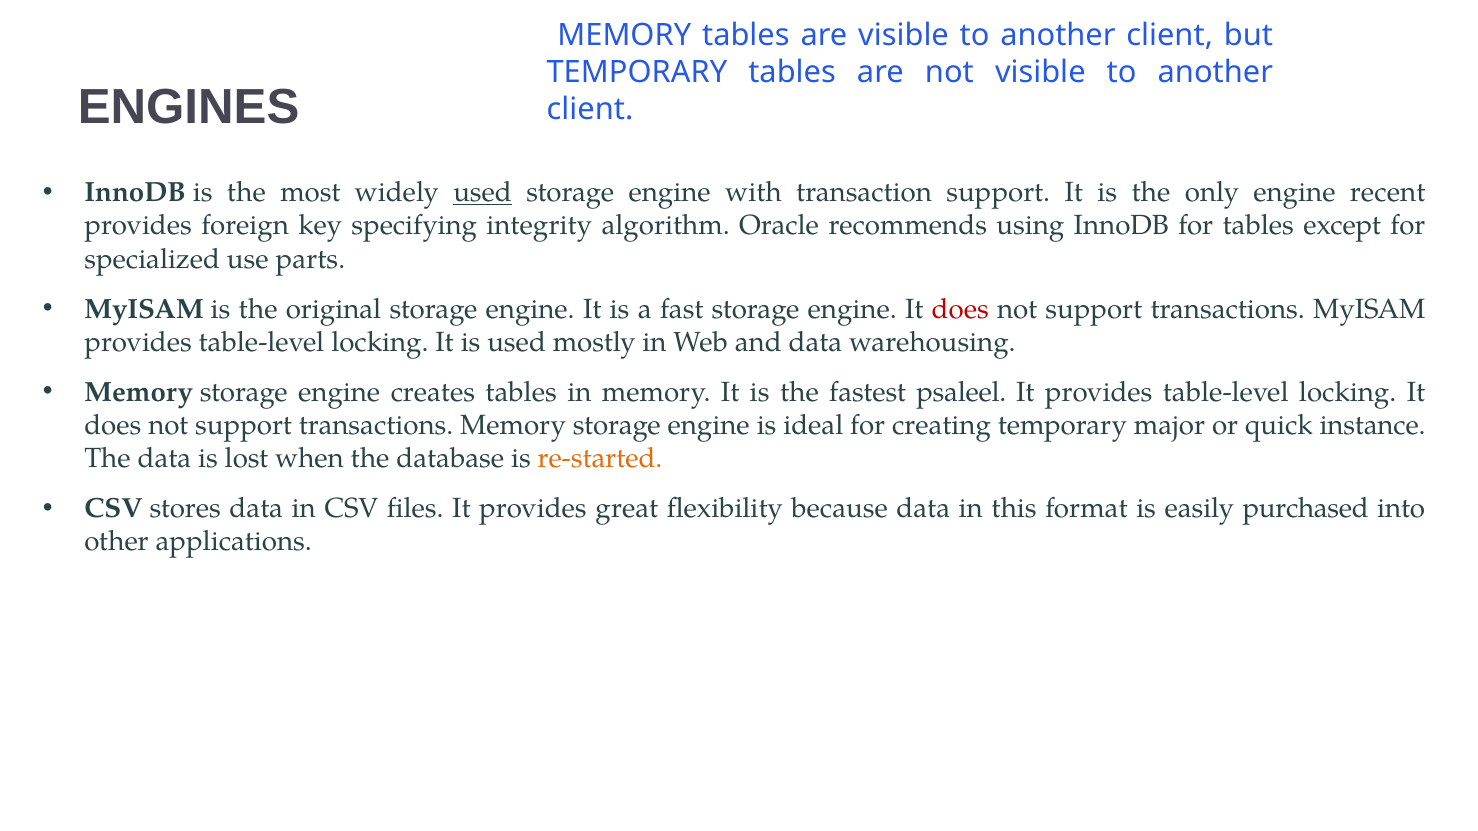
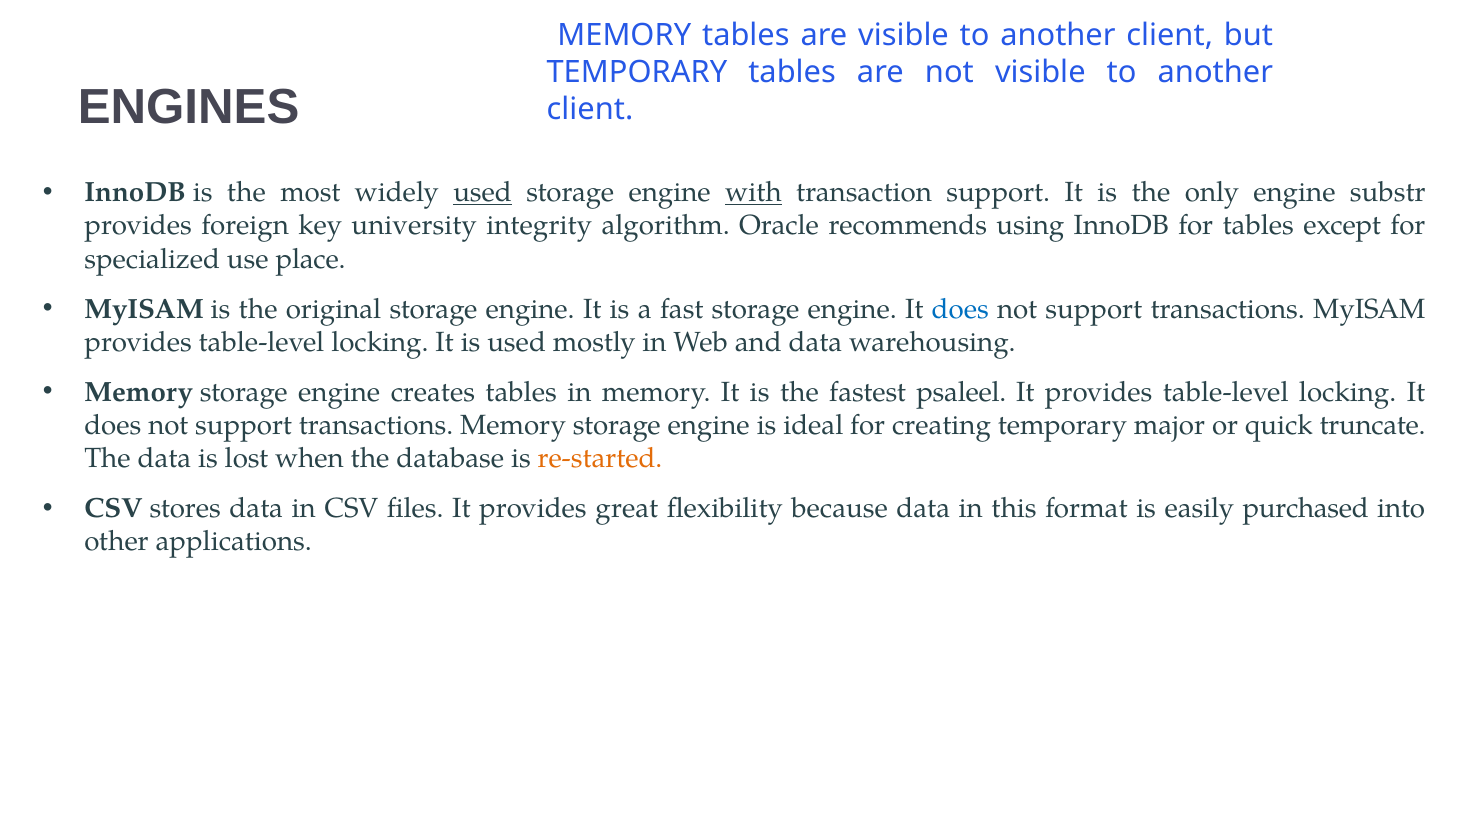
with underline: none -> present
recent: recent -> substr
specifying: specifying -> university
parts: parts -> place
does at (960, 309) colour: red -> blue
instance: instance -> truncate
